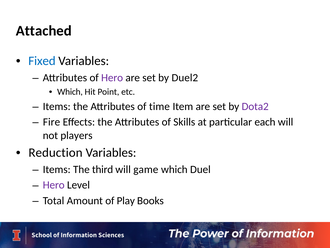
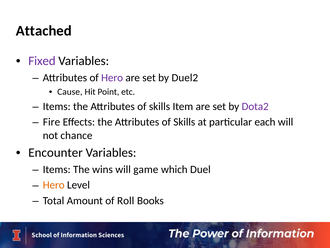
Fixed colour: blue -> purple
Which at (70, 92): Which -> Cause
time at (159, 106): time -> skills
players: players -> chance
Reduction: Reduction -> Encounter
third: third -> wins
Hero at (54, 185) colour: purple -> orange
Play: Play -> Roll
